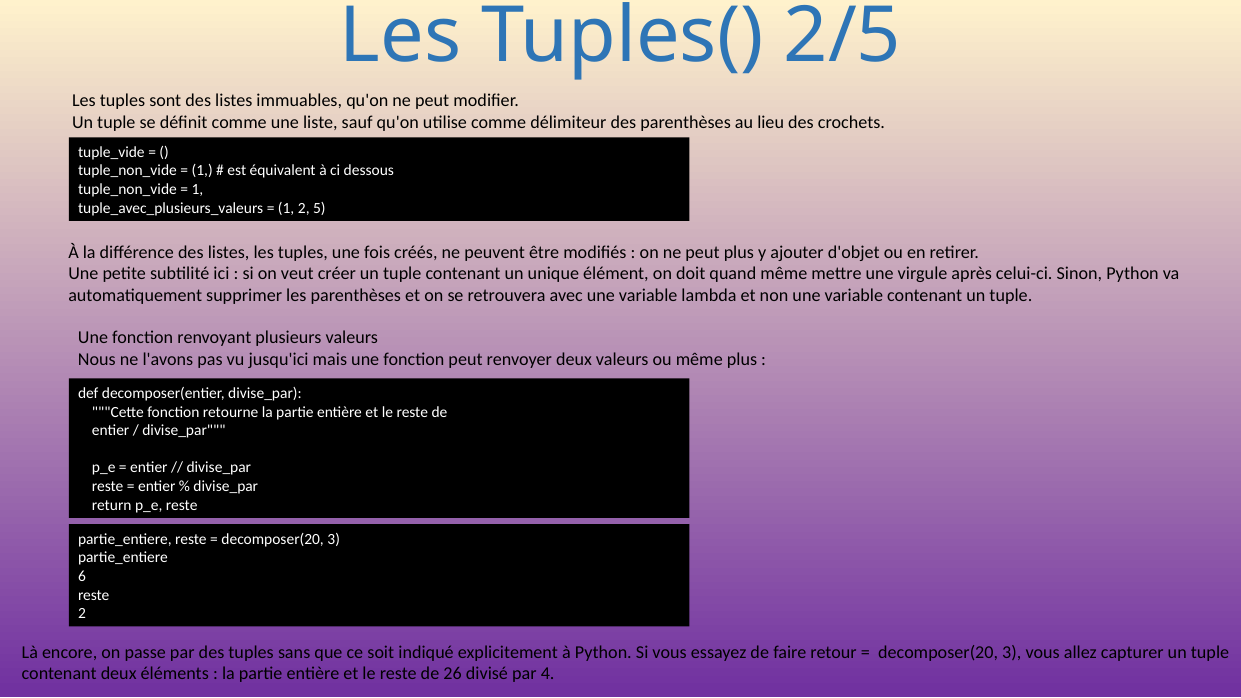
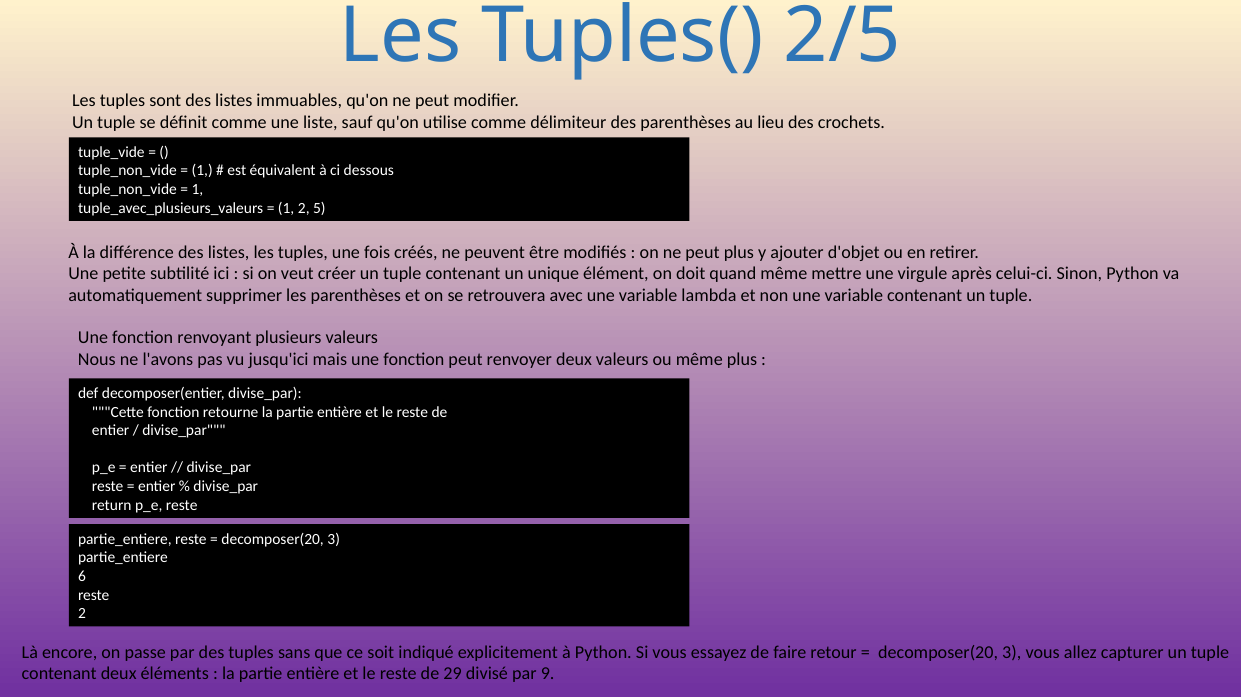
26: 26 -> 29
4: 4 -> 9
